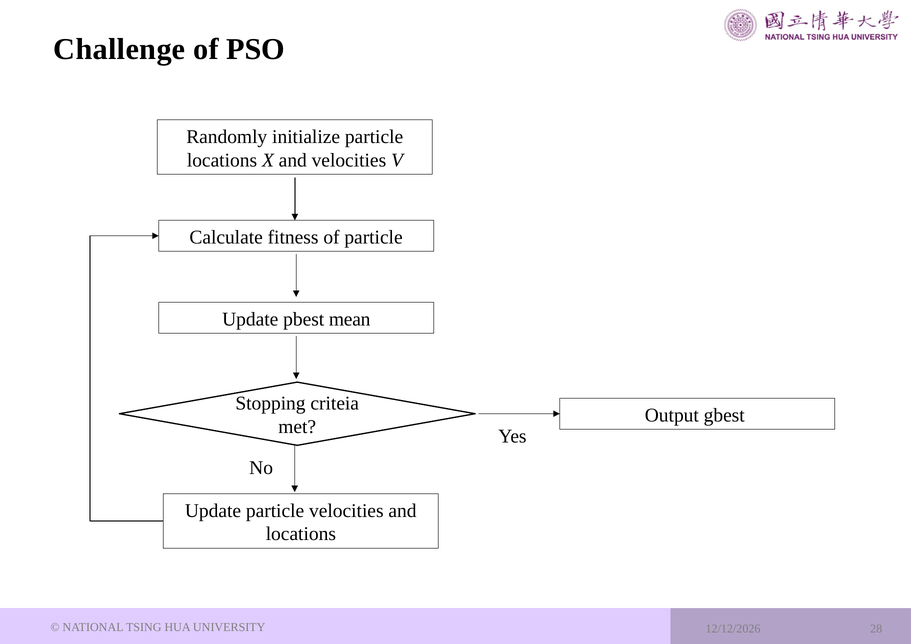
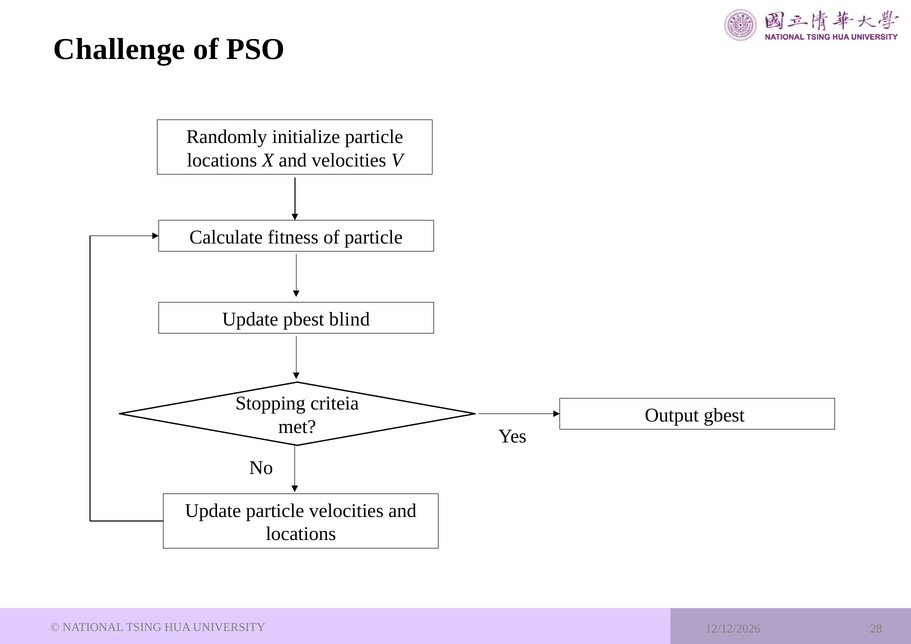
mean: mean -> blind
